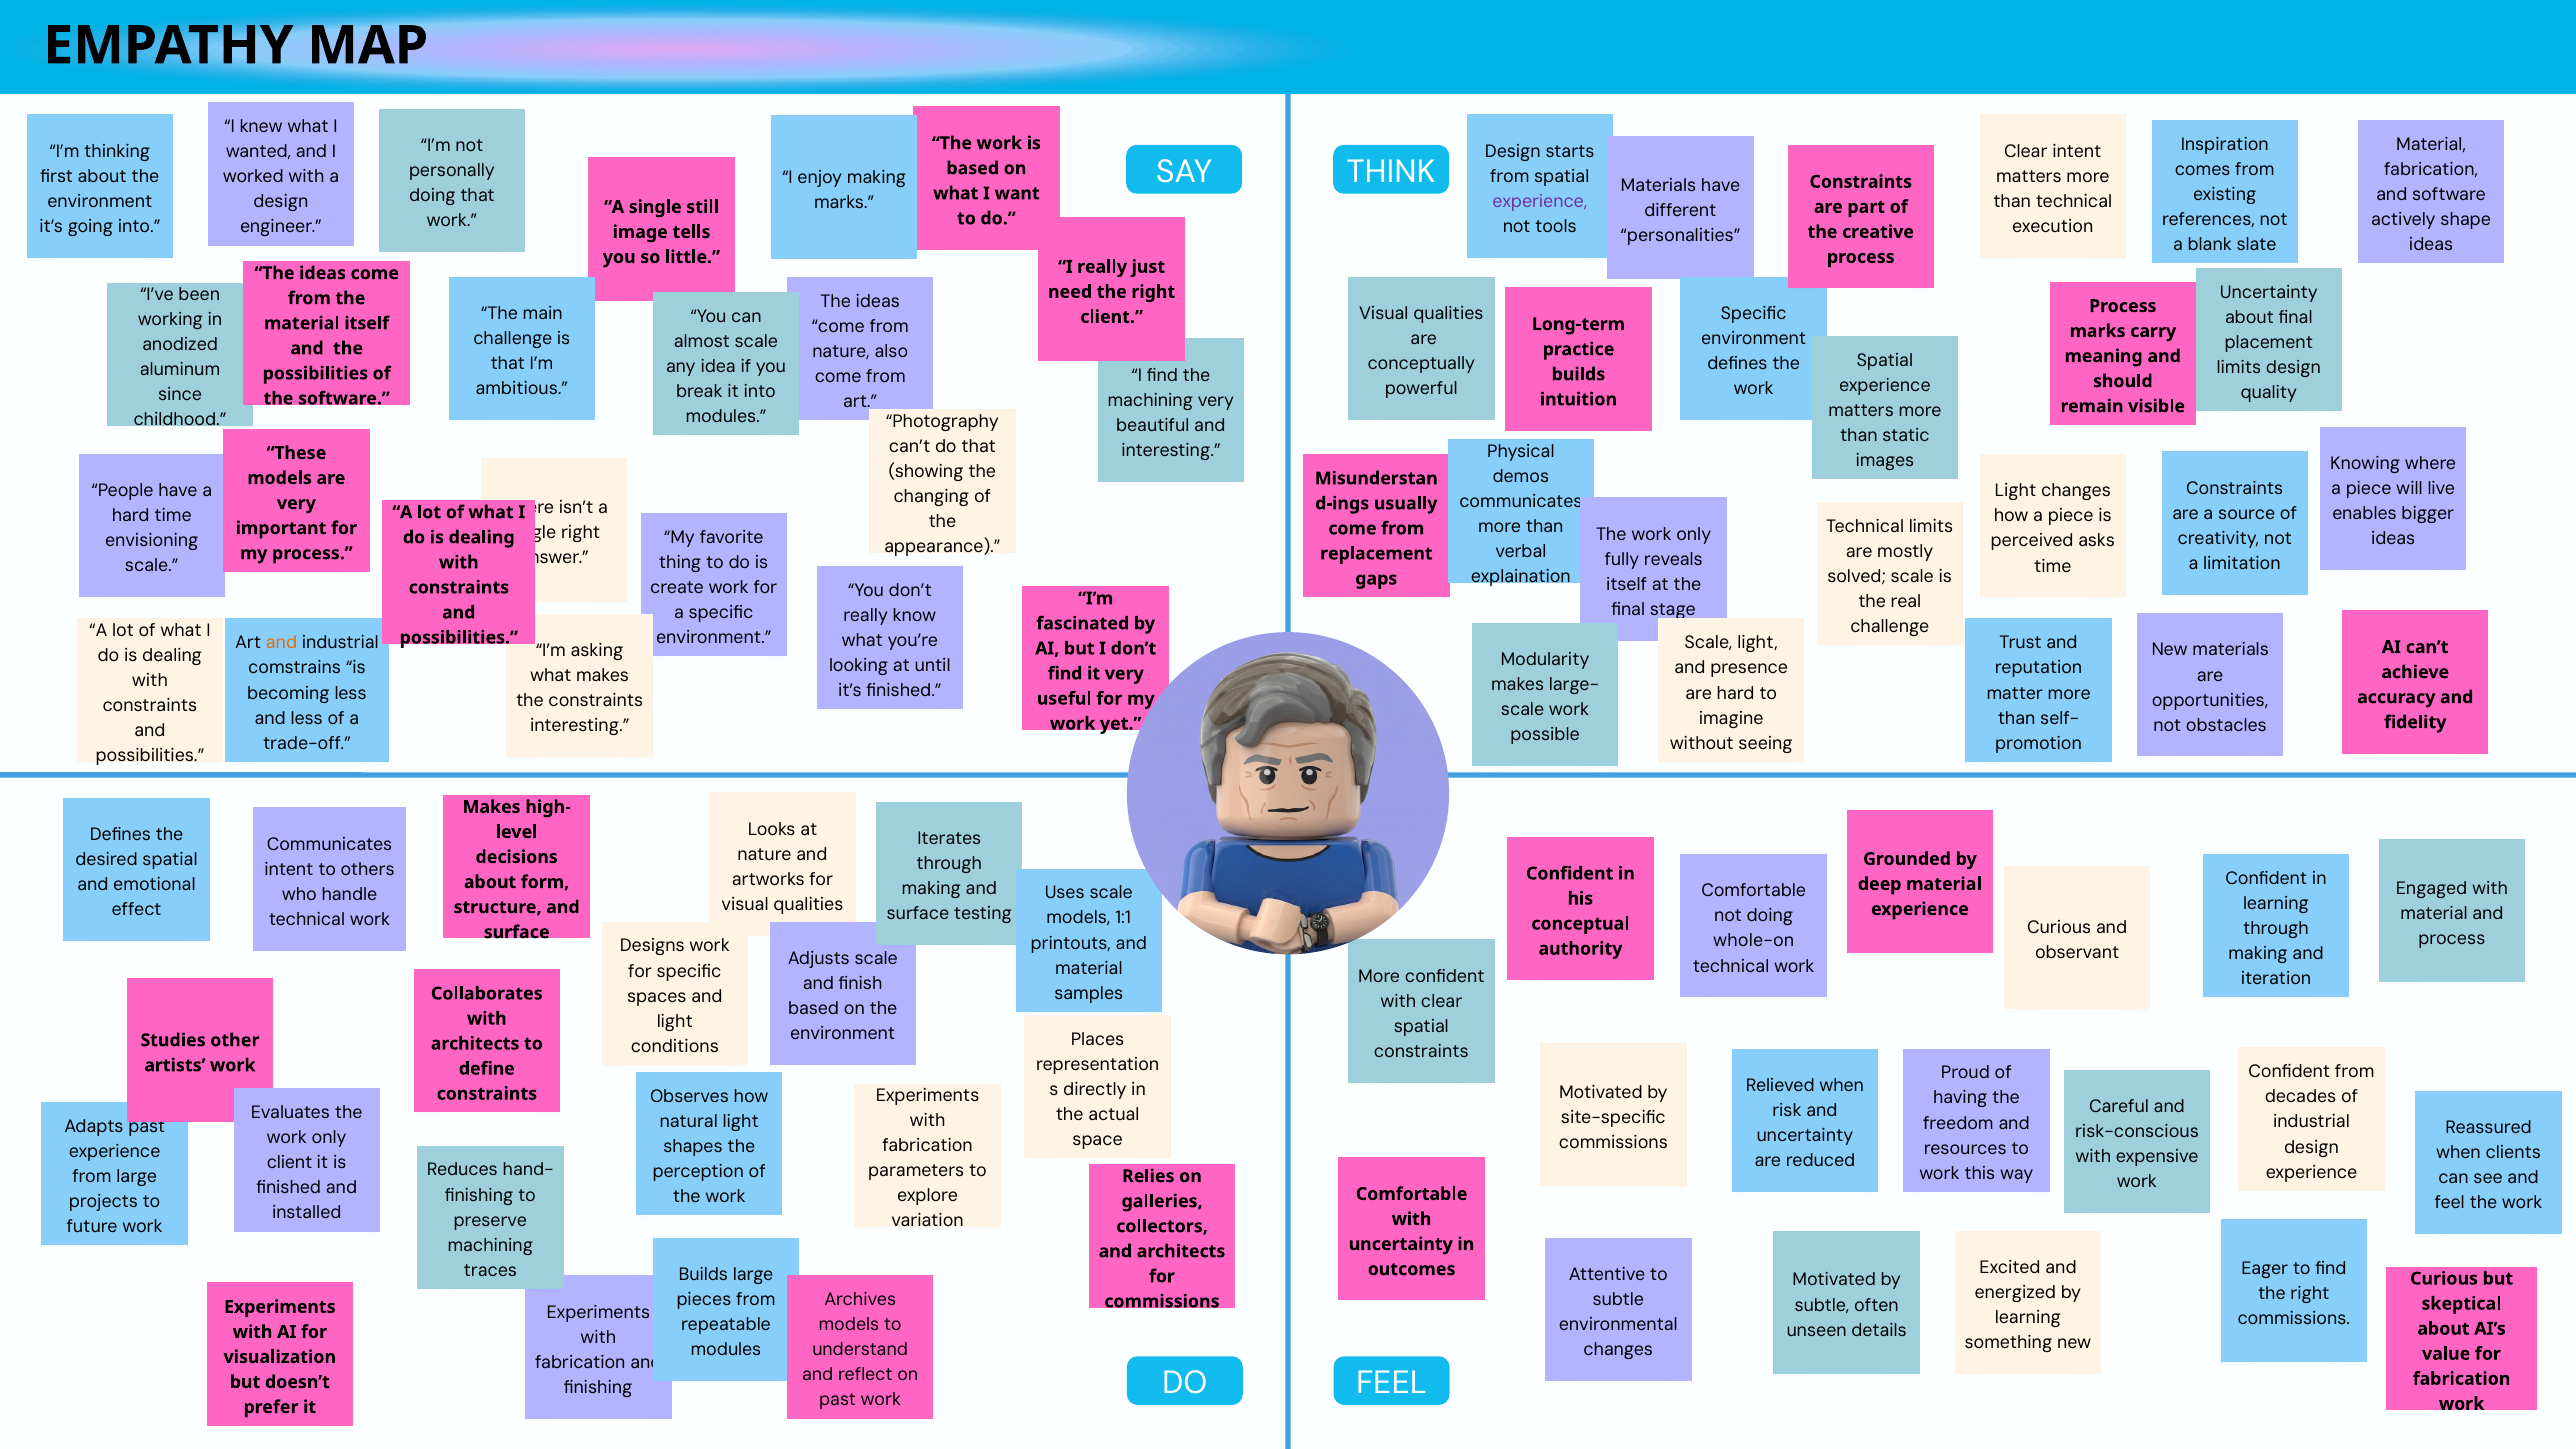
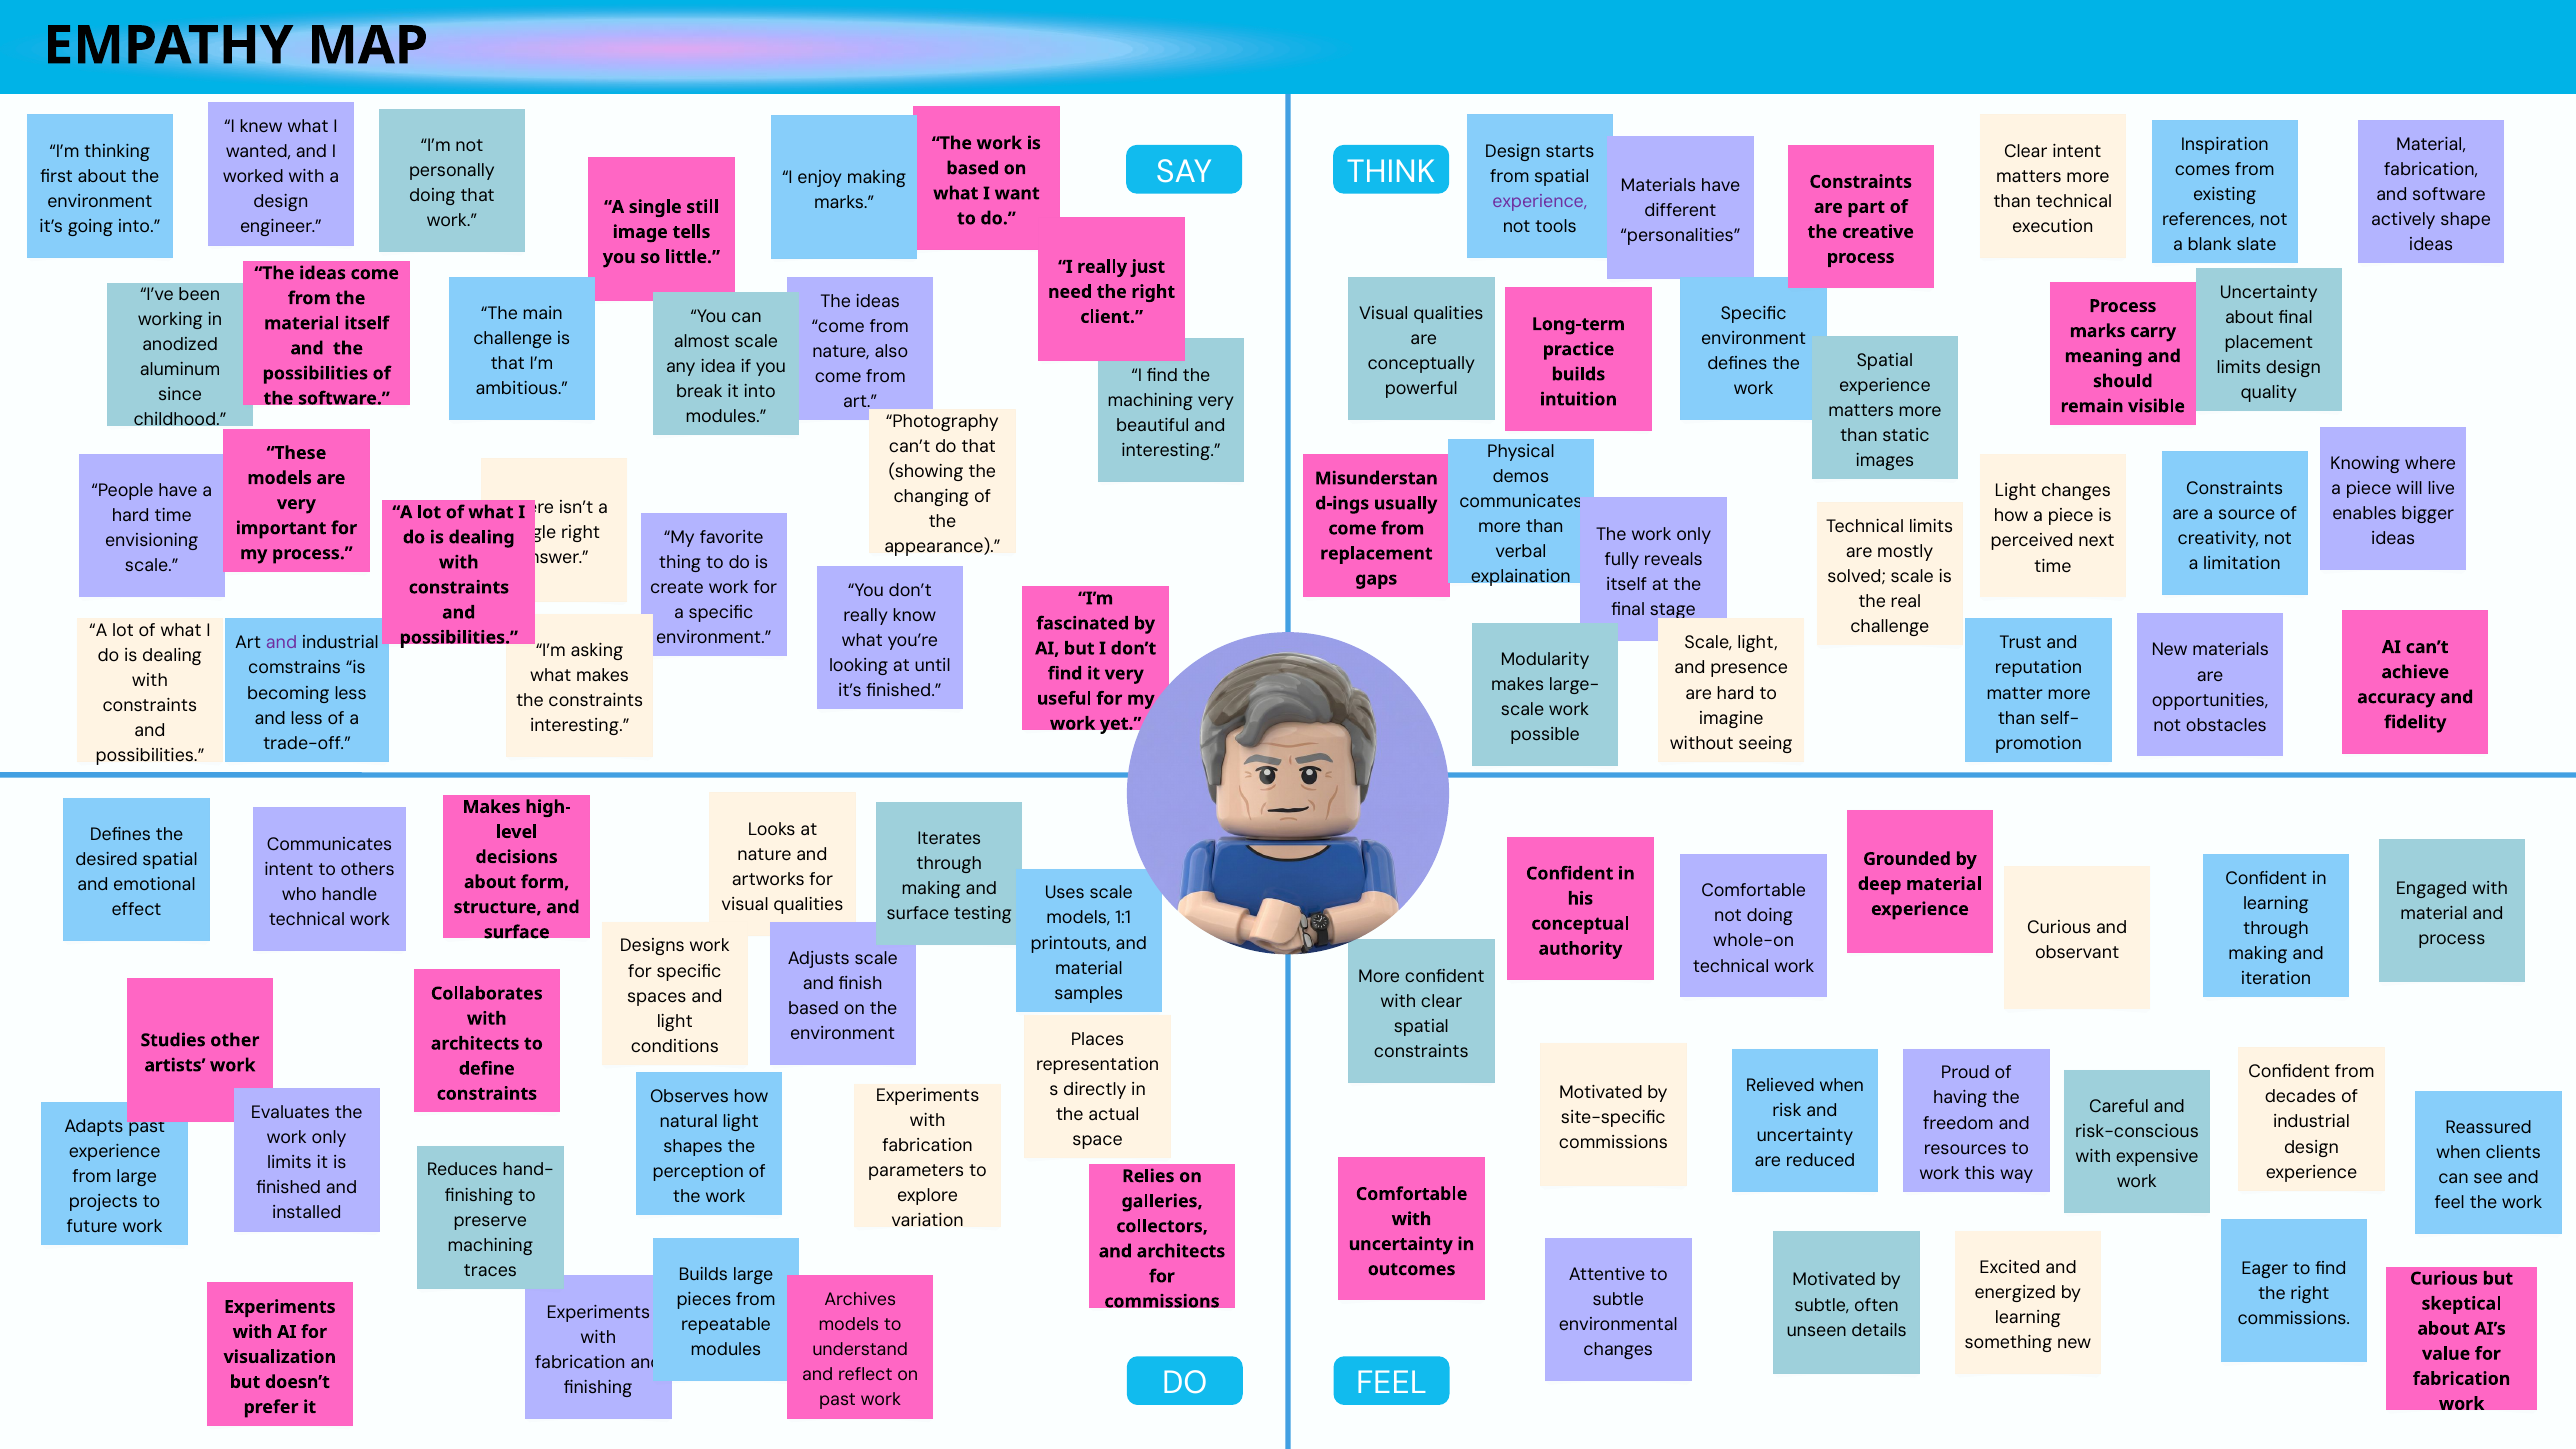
asks: asks -> next
and at (281, 643) colour: orange -> purple
client at (290, 1163): client -> limits
